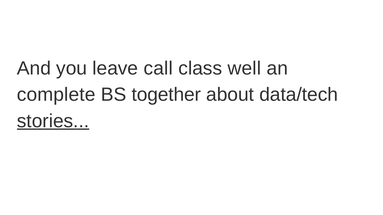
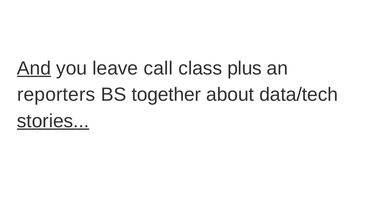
And underline: none -> present
well: well -> plus
complete: complete -> reporters
